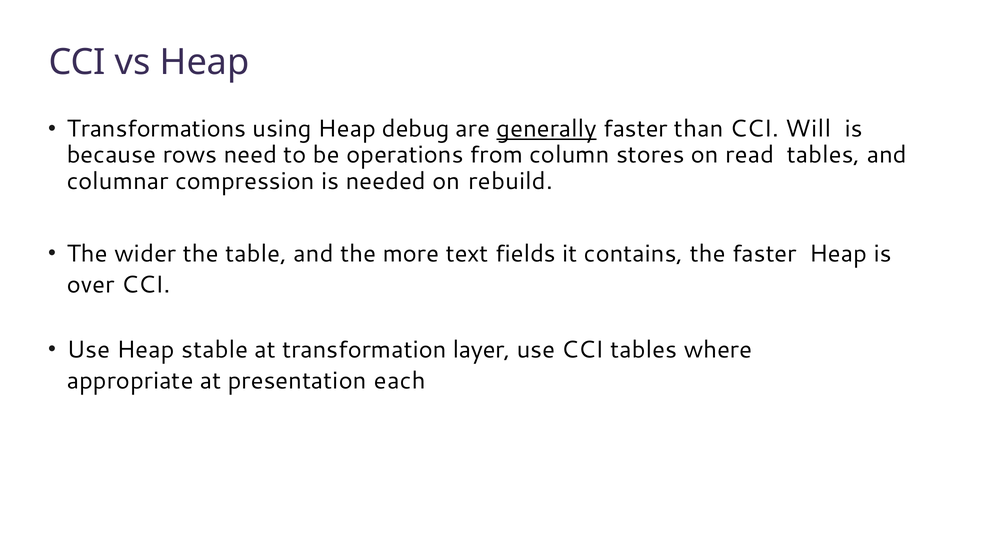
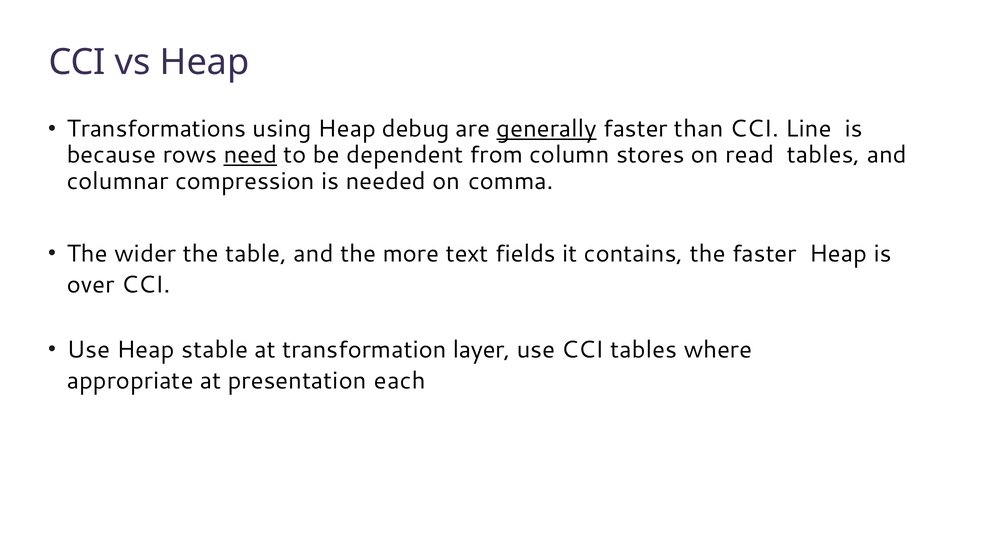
Will: Will -> Line
need underline: none -> present
operations: operations -> dependent
rebuild: rebuild -> comma
